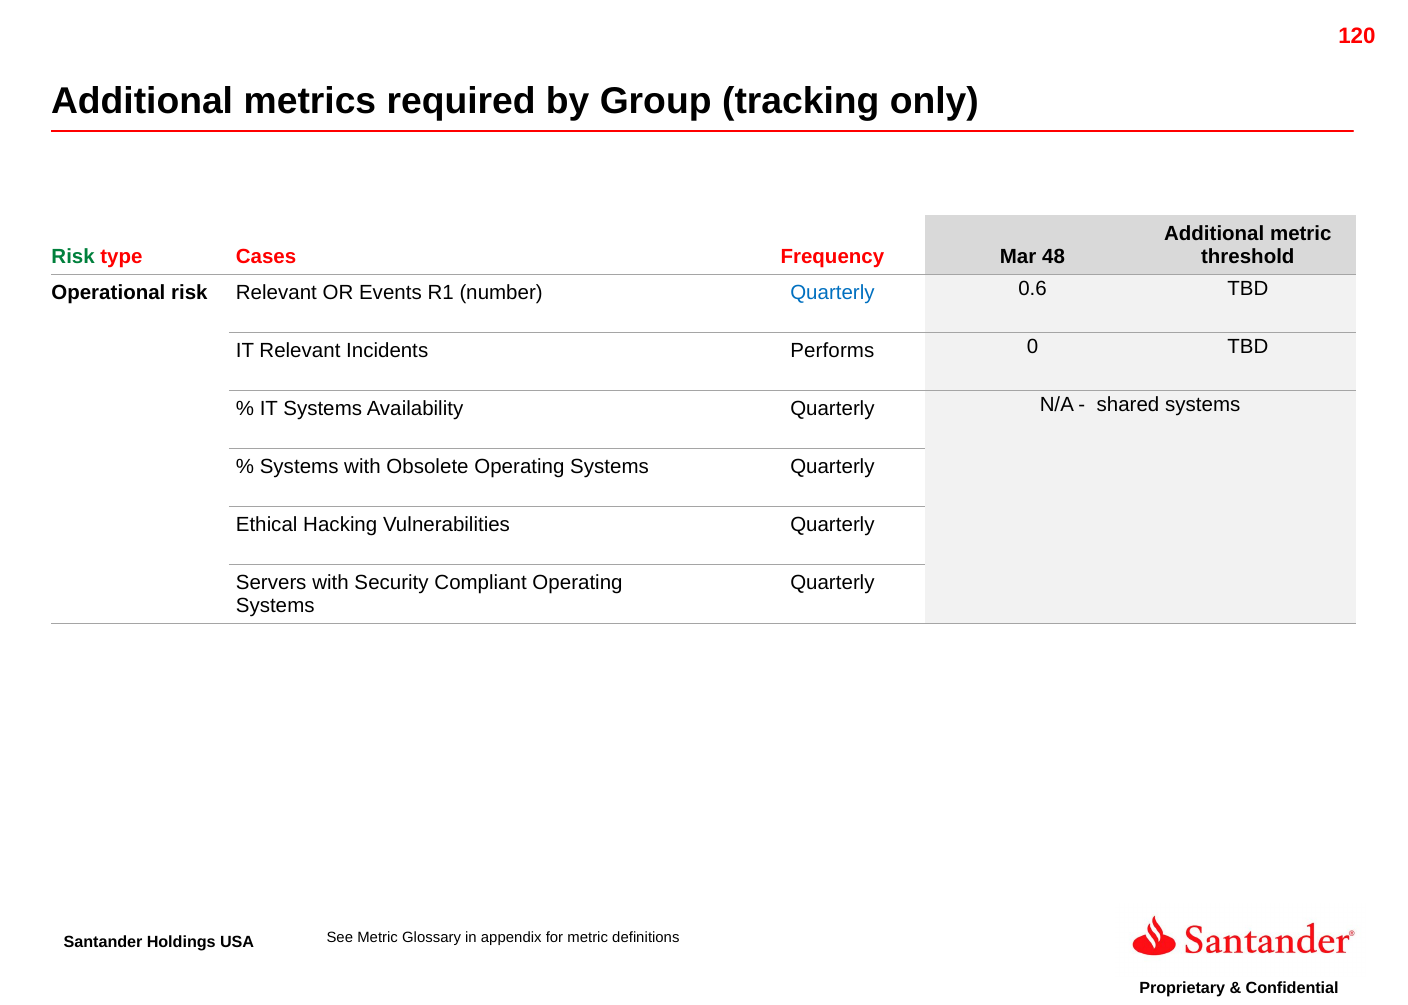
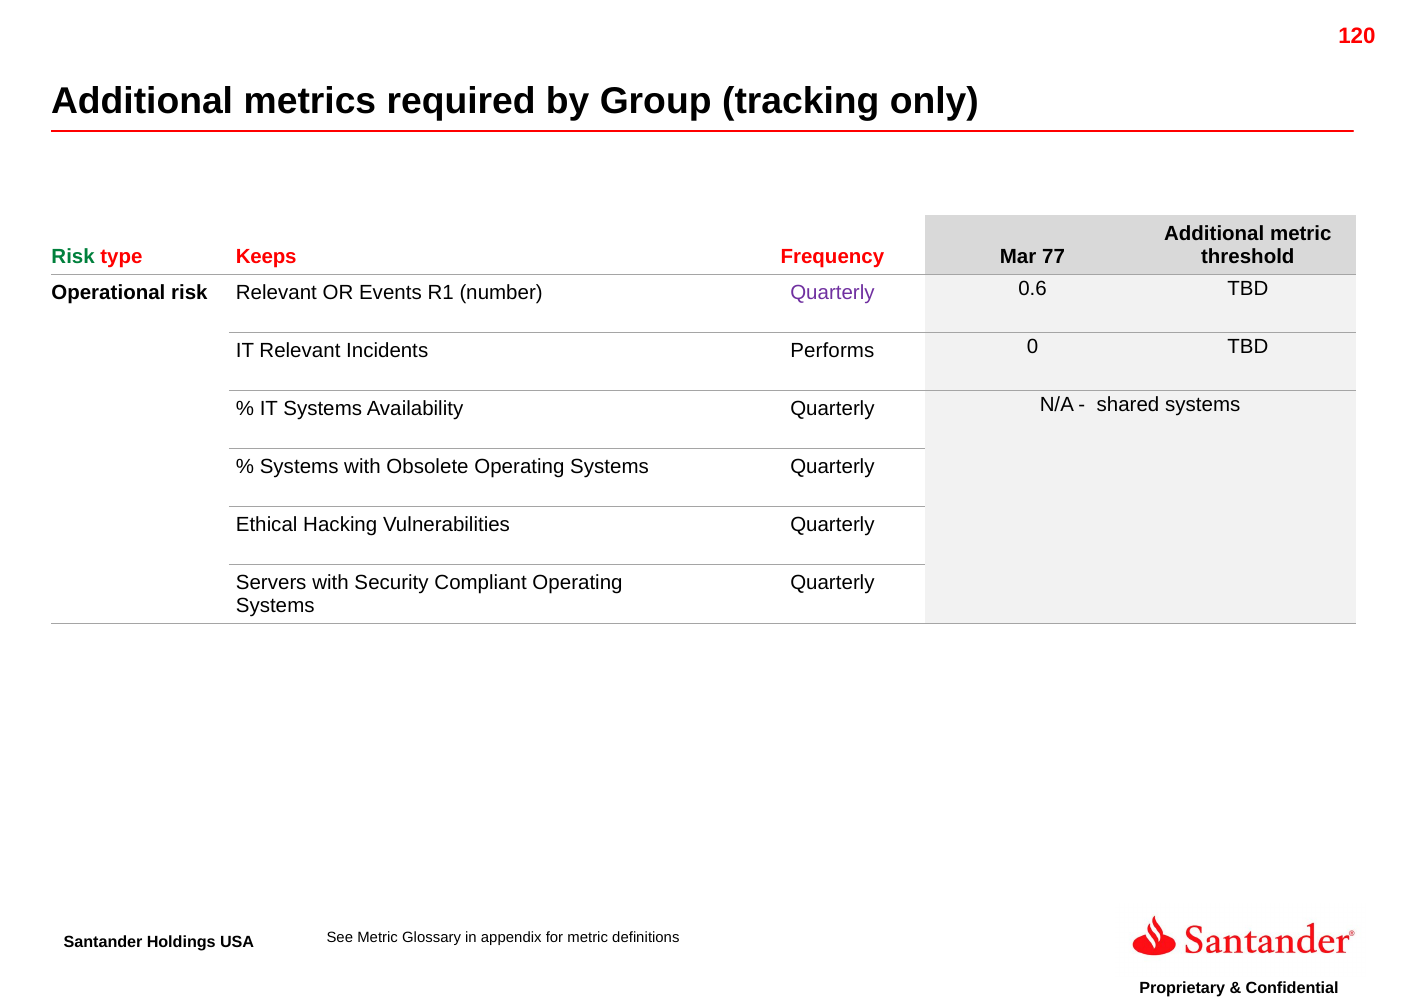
Cases: Cases -> Keeps
48: 48 -> 77
Quarterly at (832, 293) colour: blue -> purple
